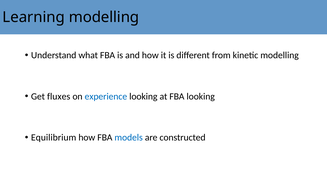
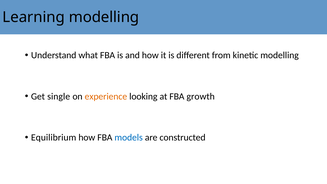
fluxes: fluxes -> single
experience colour: blue -> orange
FBA looking: looking -> growth
